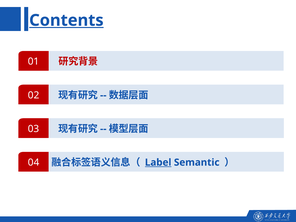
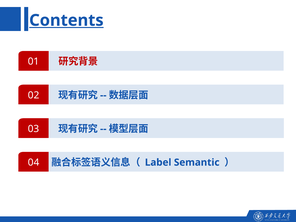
Label underline: present -> none
